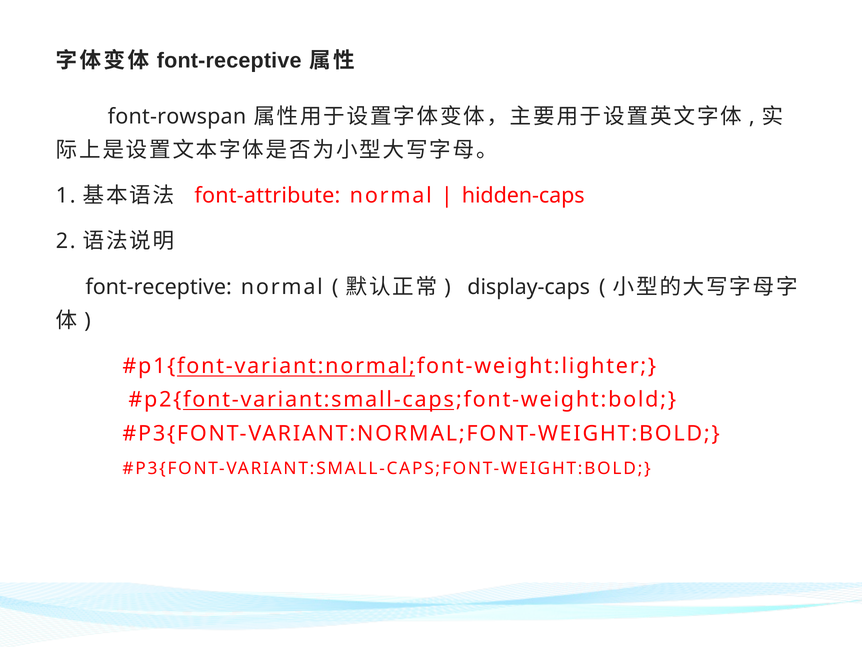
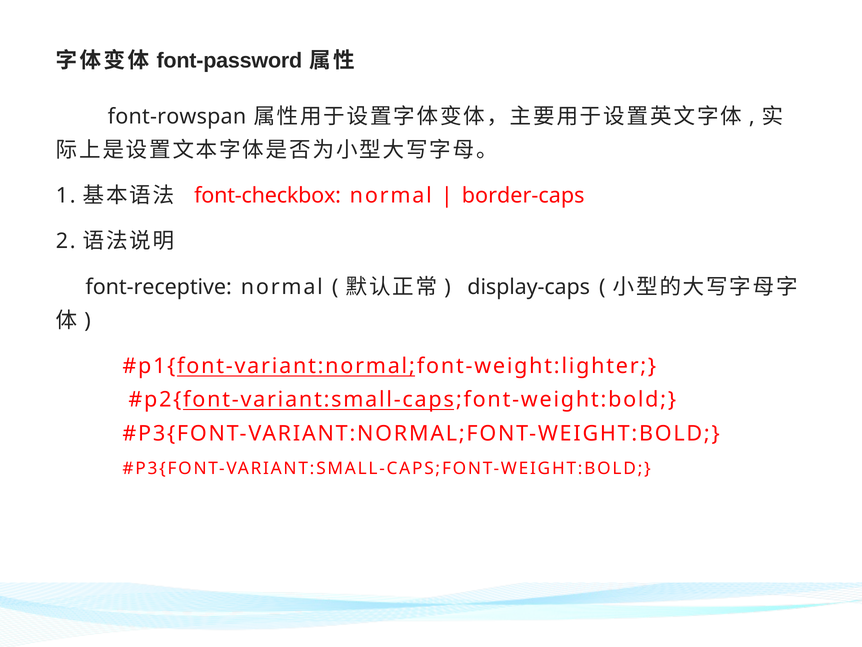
font-receptive at (229, 61): font-receptive -> font-password
font-attribute: font-attribute -> font-checkbox
hidden-caps: hidden-caps -> border-caps
